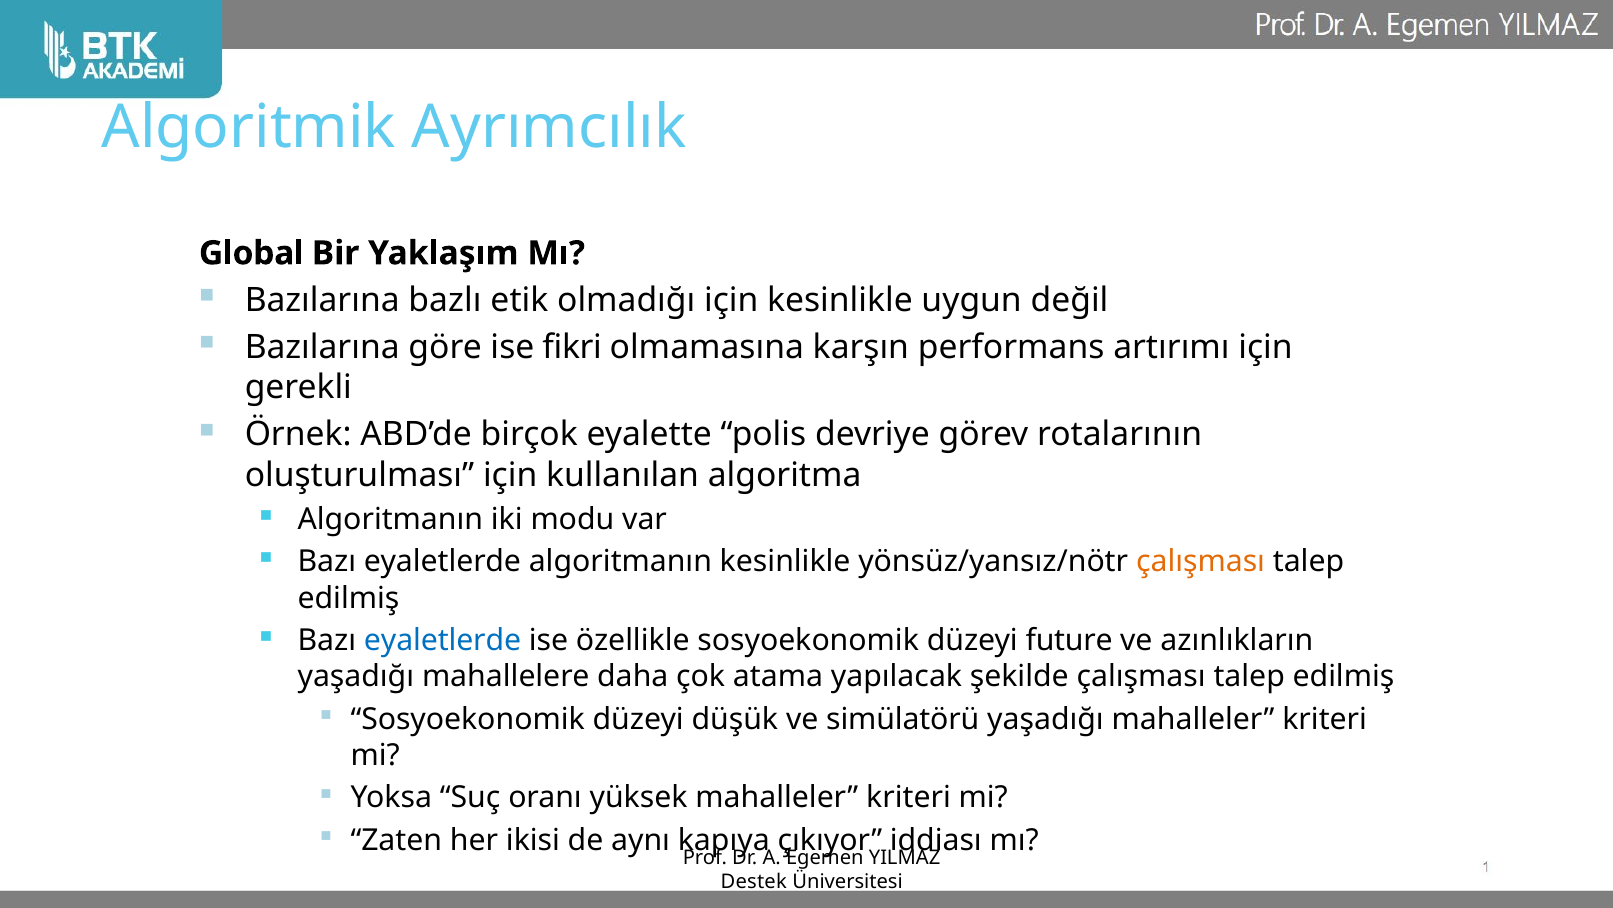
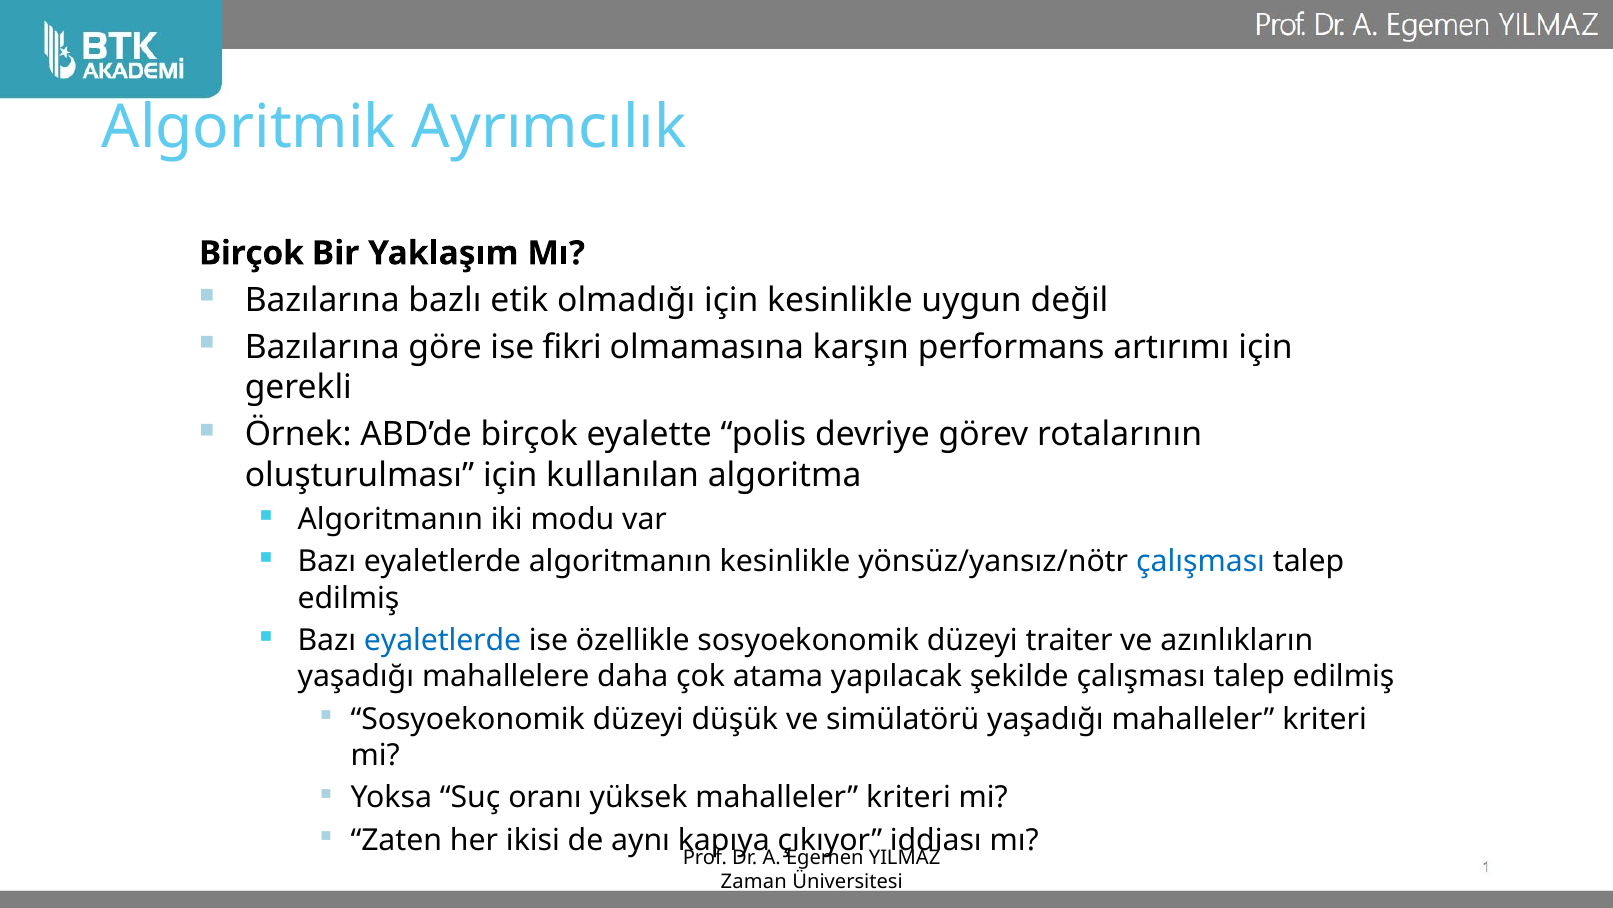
Global at (251, 253): Global -> Birçok
çalışması at (1201, 561) colour: orange -> blue
future: future -> traiter
Destek: Destek -> Zaman
